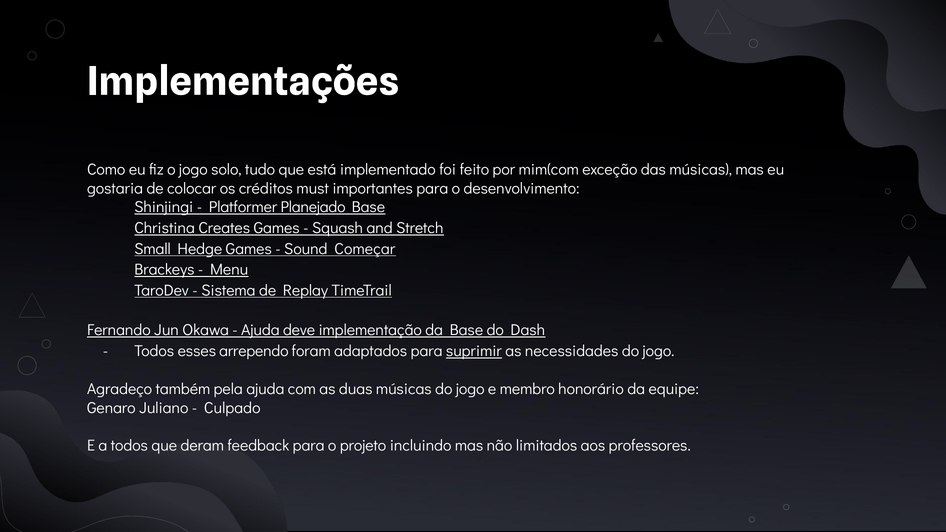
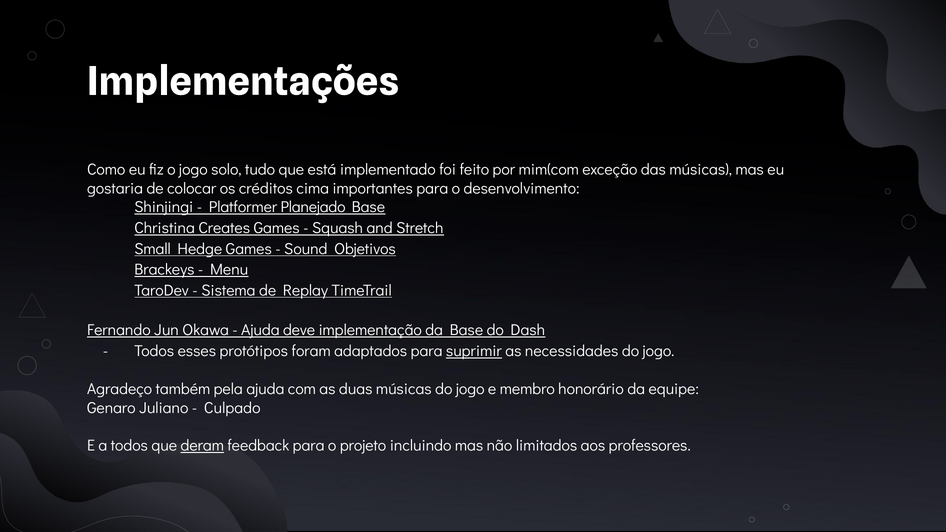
must: must -> cima
Começar: Começar -> Objetivos
arrependo: arrependo -> protótipos
deram underline: none -> present
